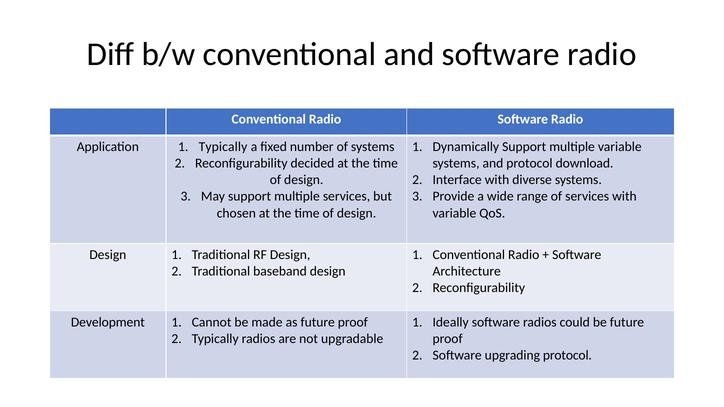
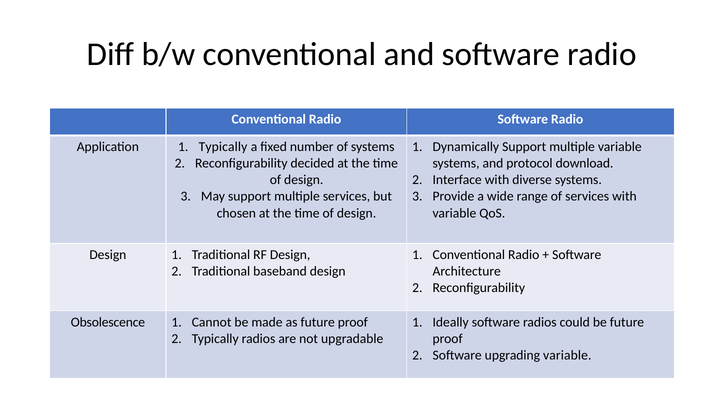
Development: Development -> Obsolescence
upgrading protocol: protocol -> variable
